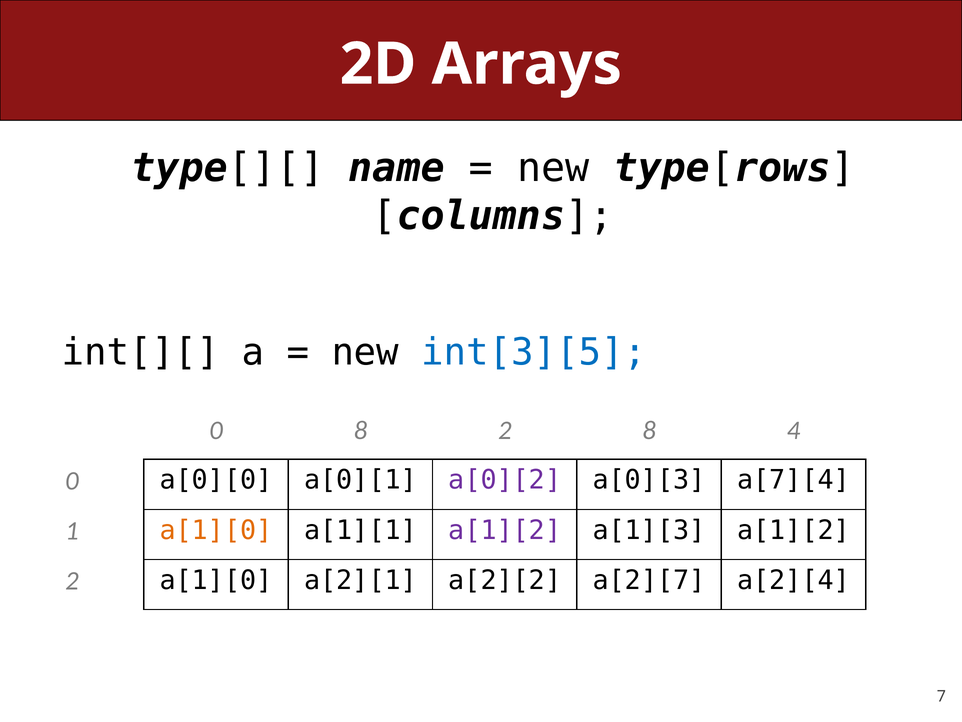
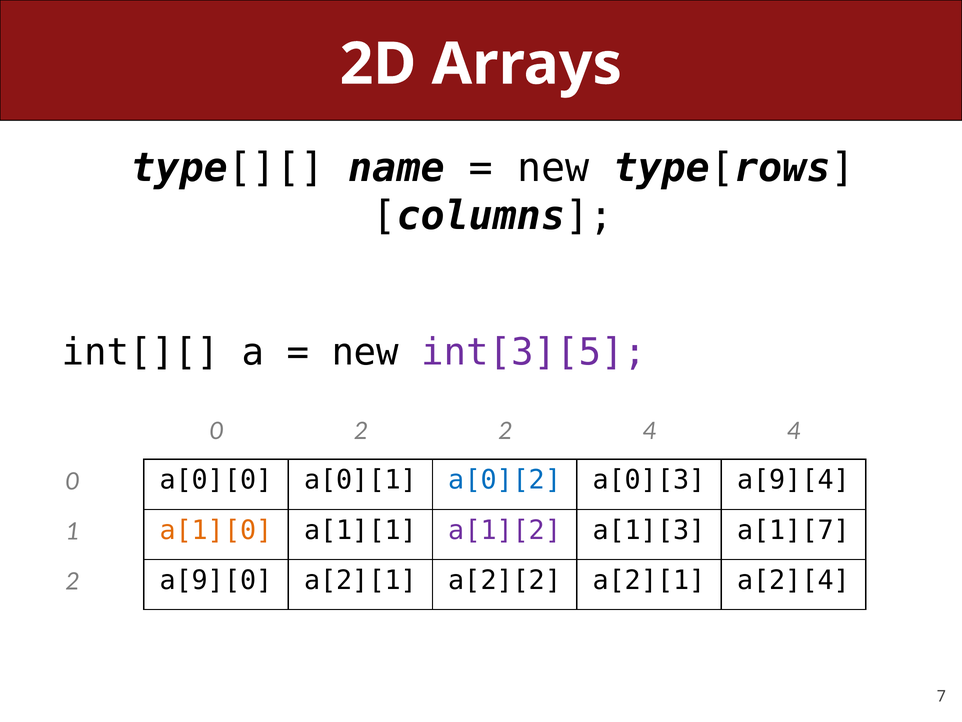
int[3][5 colour: blue -> purple
0 8: 8 -> 2
2 8: 8 -> 4
a[0][2 colour: purple -> blue
a[7][4: a[7][4 -> a[9][4
a[1][3 a[1][2: a[1][2 -> a[1][7
2 a[1][0: a[1][0 -> a[9][0
a[2][2 a[2][7: a[2][7 -> a[2][1
